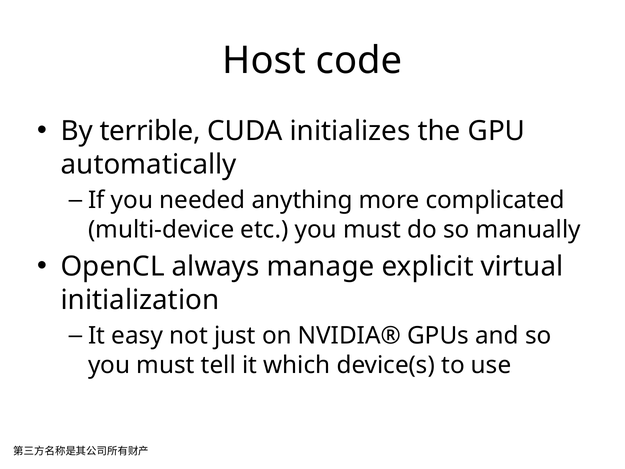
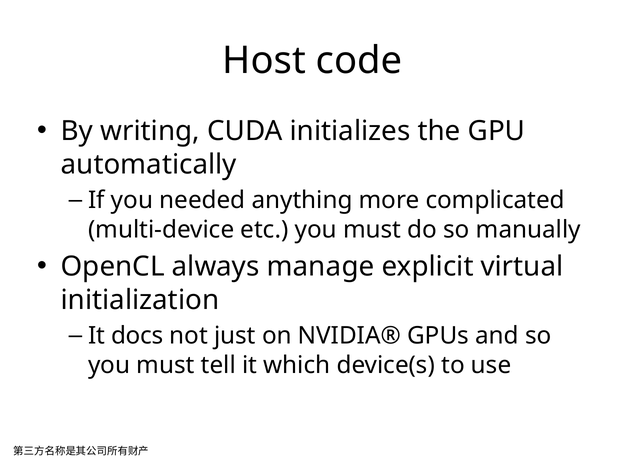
terrible: terrible -> writing
easy: easy -> docs
